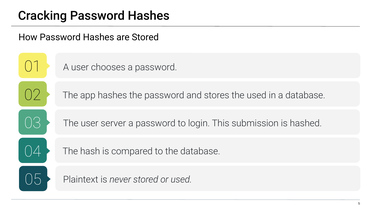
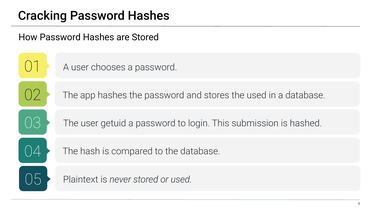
server: server -> getuid
